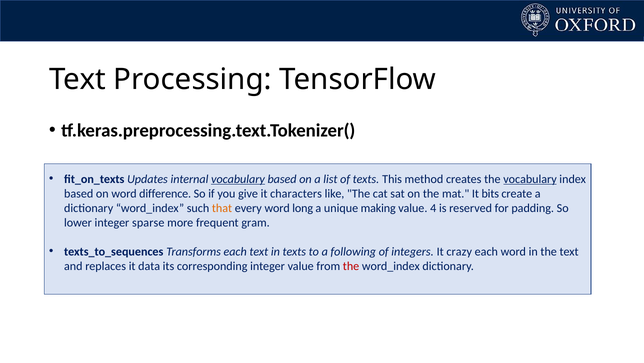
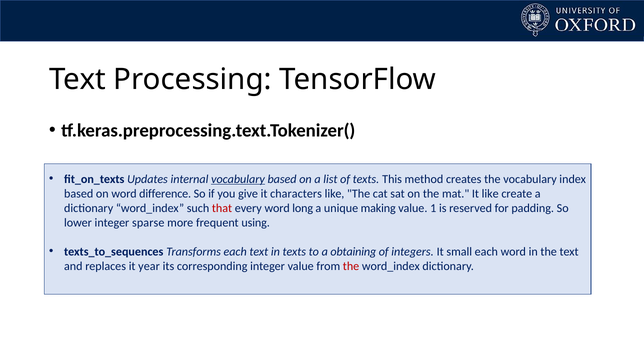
vocabulary at (530, 179) underline: present -> none
It bits: bits -> like
that colour: orange -> red
4: 4 -> 1
gram: gram -> using
following: following -> obtaining
crazy: crazy -> small
data: data -> year
